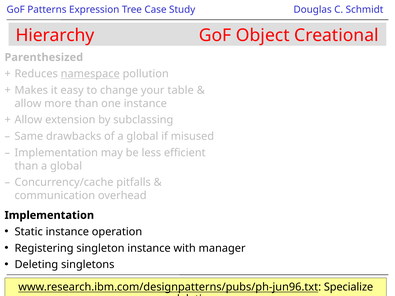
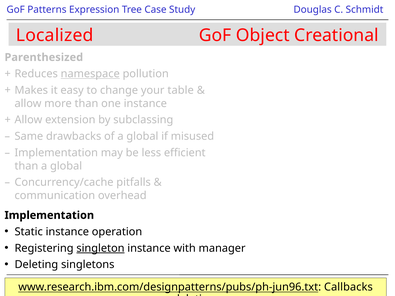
Hierarchy: Hierarchy -> Localized
singleton underline: none -> present
Specialize: Specialize -> Callbacks
